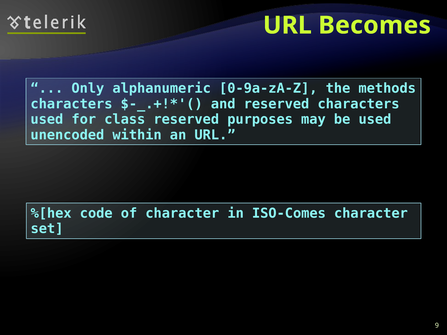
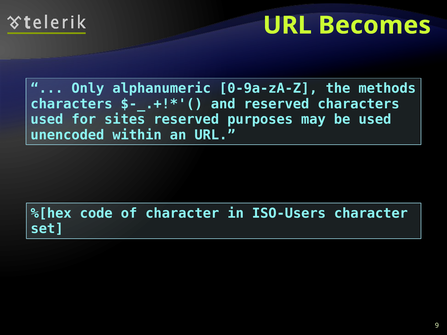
class: class -> sites
ISO-Comes: ISO-Comes -> ISO-Users
